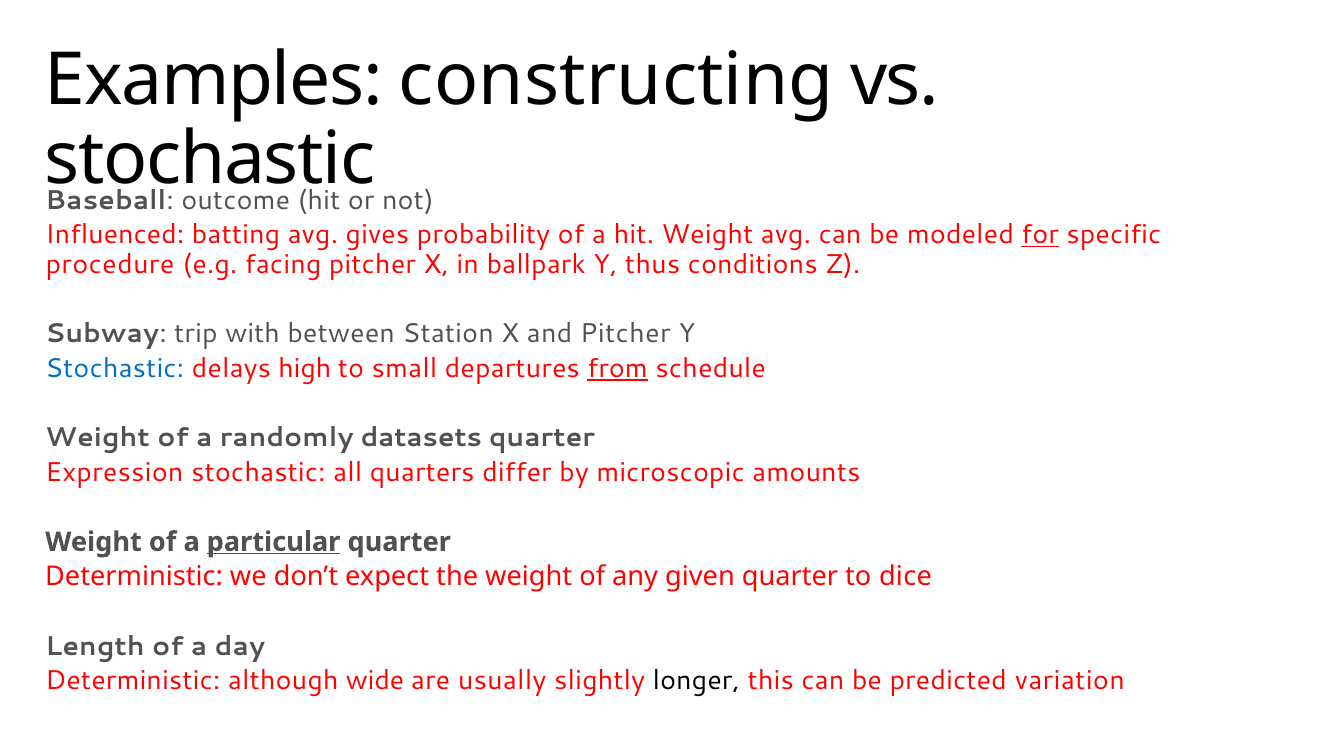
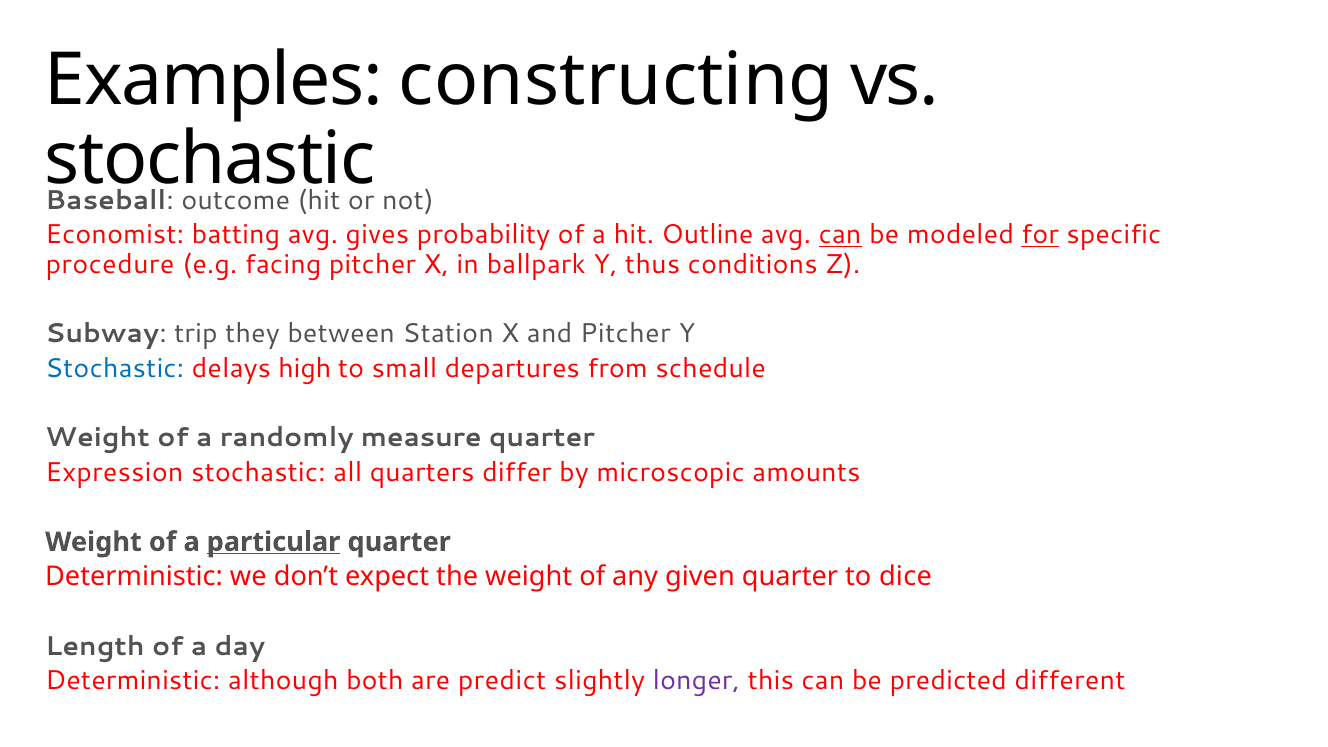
Influenced: Influenced -> Economist
hit Weight: Weight -> Outline
can at (840, 235) underline: none -> present
with: with -> they
from underline: present -> none
datasets: datasets -> measure
wide: wide -> both
usually: usually -> predict
longer colour: black -> purple
variation: variation -> different
